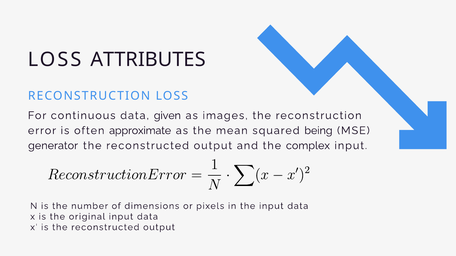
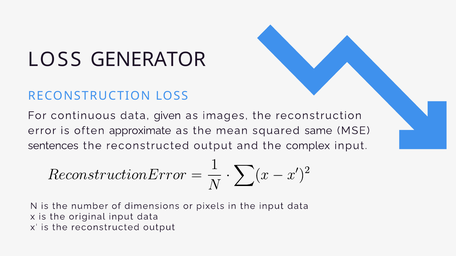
ATTRIBUTES: ATTRIBUTES -> GENERATOR
being: being -> same
generator: generator -> sentences
